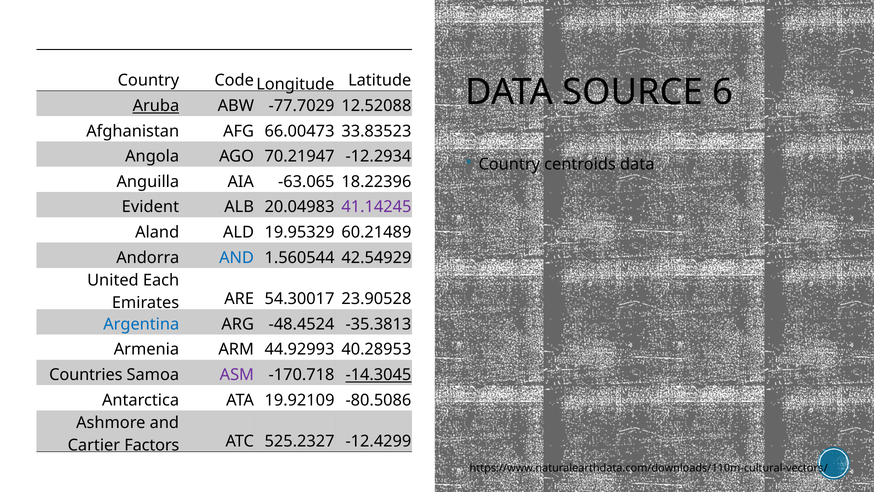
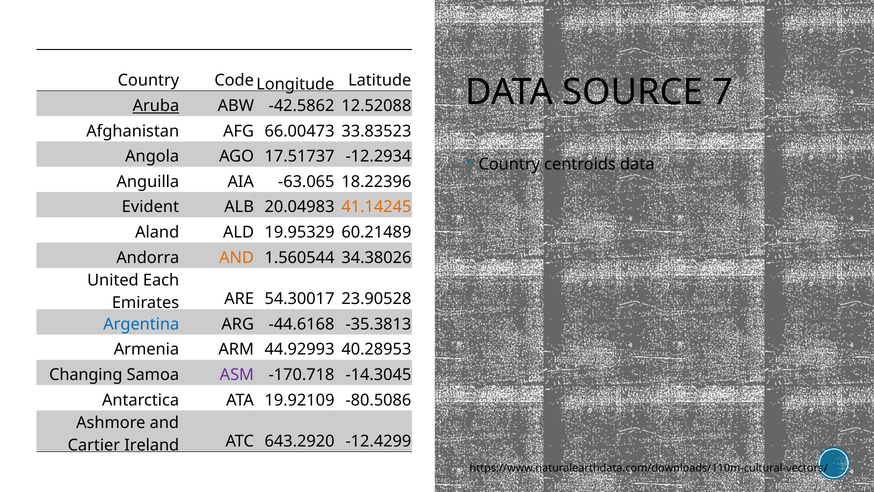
6: 6 -> 7
-77.7029: -77.7029 -> -42.5862
70.21947: 70.21947 -> 17.51737
41.14245 colour: purple -> orange
AND at (237, 257) colour: blue -> orange
42.54929: 42.54929 -> 34.38026
-48.4524: -48.4524 -> -44.6168
Countries: Countries -> Changing
-14.3045 underline: present -> none
Factors: Factors -> Ireland
525.2327: 525.2327 -> 643.2920
